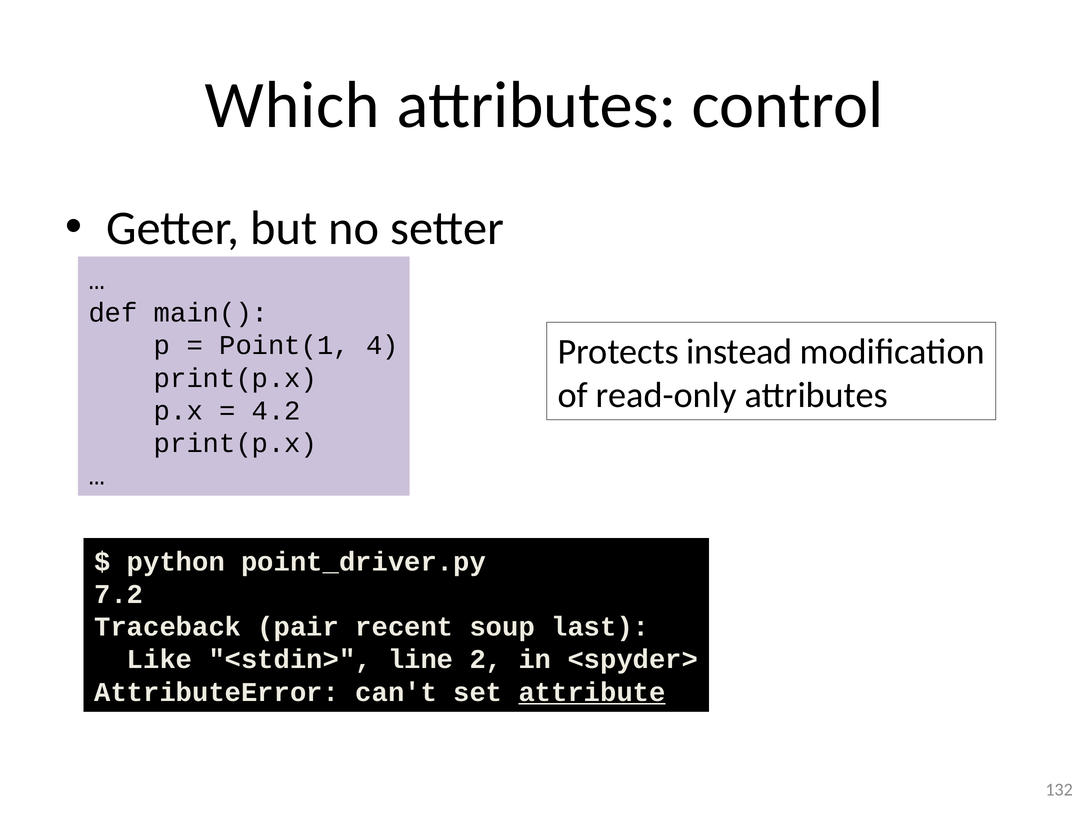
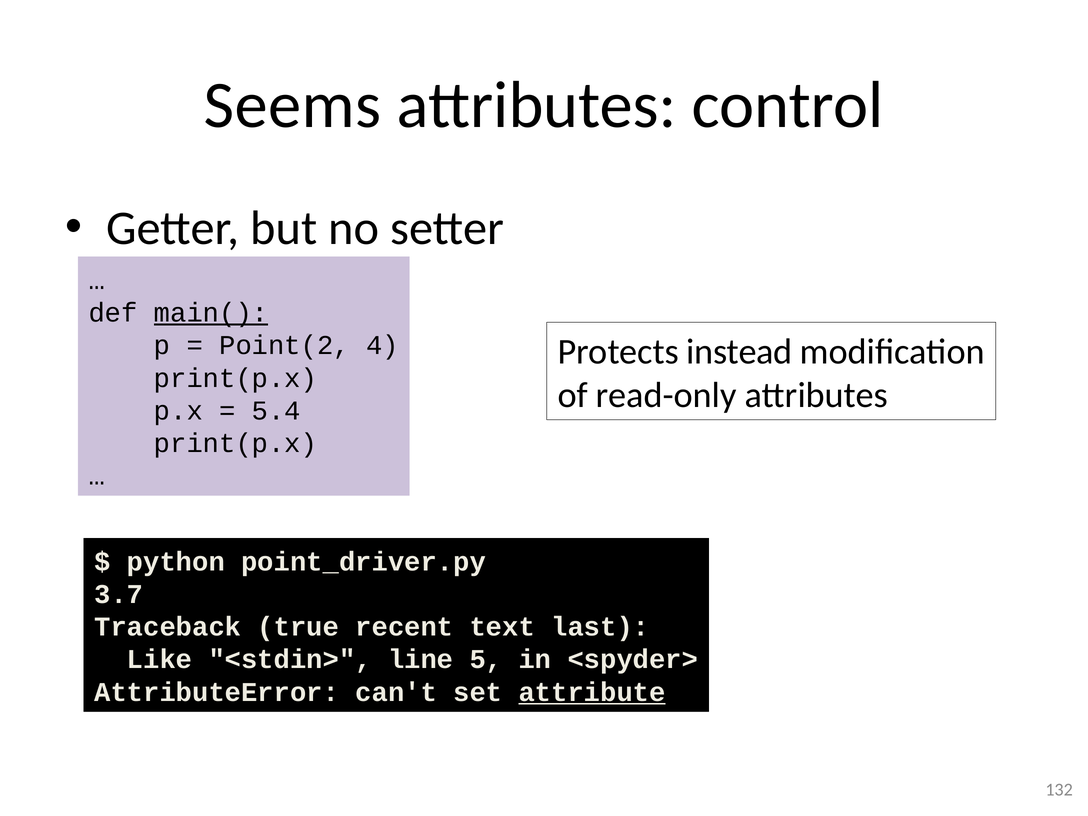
Which: Which -> Seems
main( underline: none -> present
Point(1: Point(1 -> Point(2
4.2: 4.2 -> 5.4
7.2: 7.2 -> 3.7
pair: pair -> true
soup: soup -> text
2: 2 -> 5
